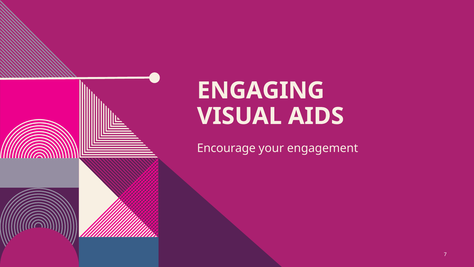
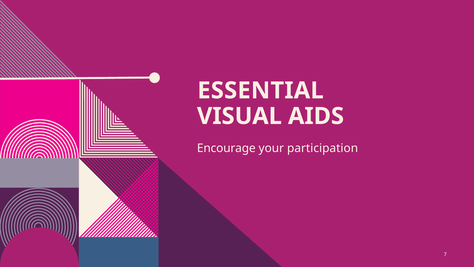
ENGAGING: ENGAGING -> ESSENTIAL
engagement: engagement -> participation
